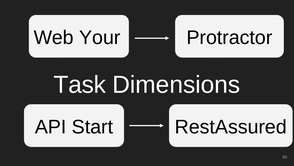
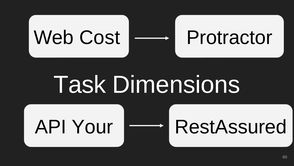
Your: Your -> Cost
Start: Start -> Your
